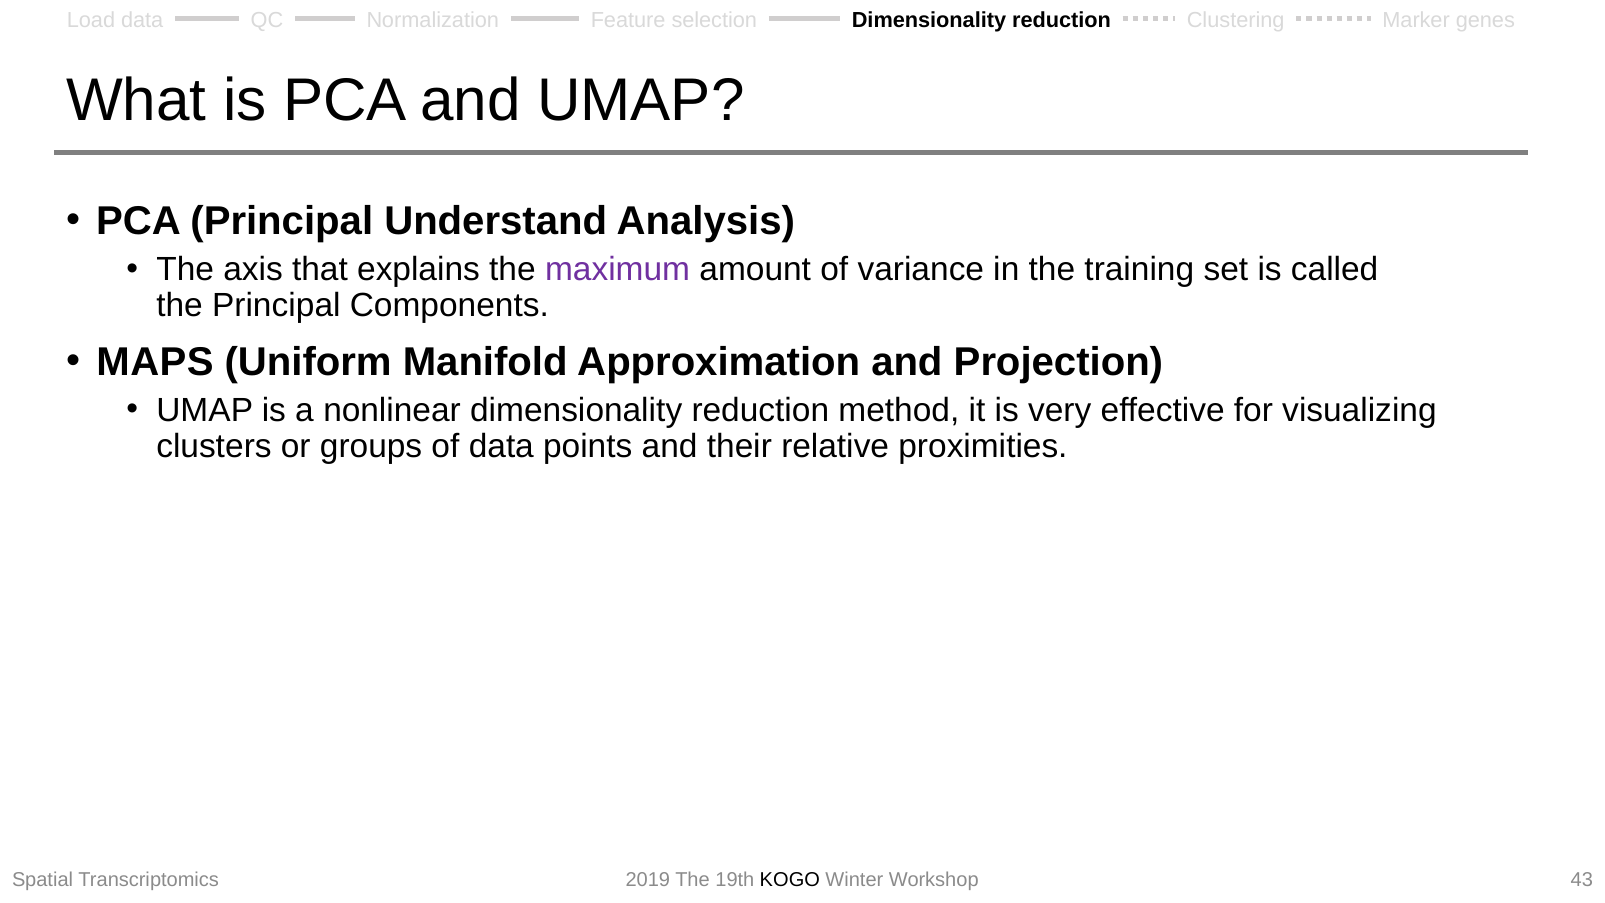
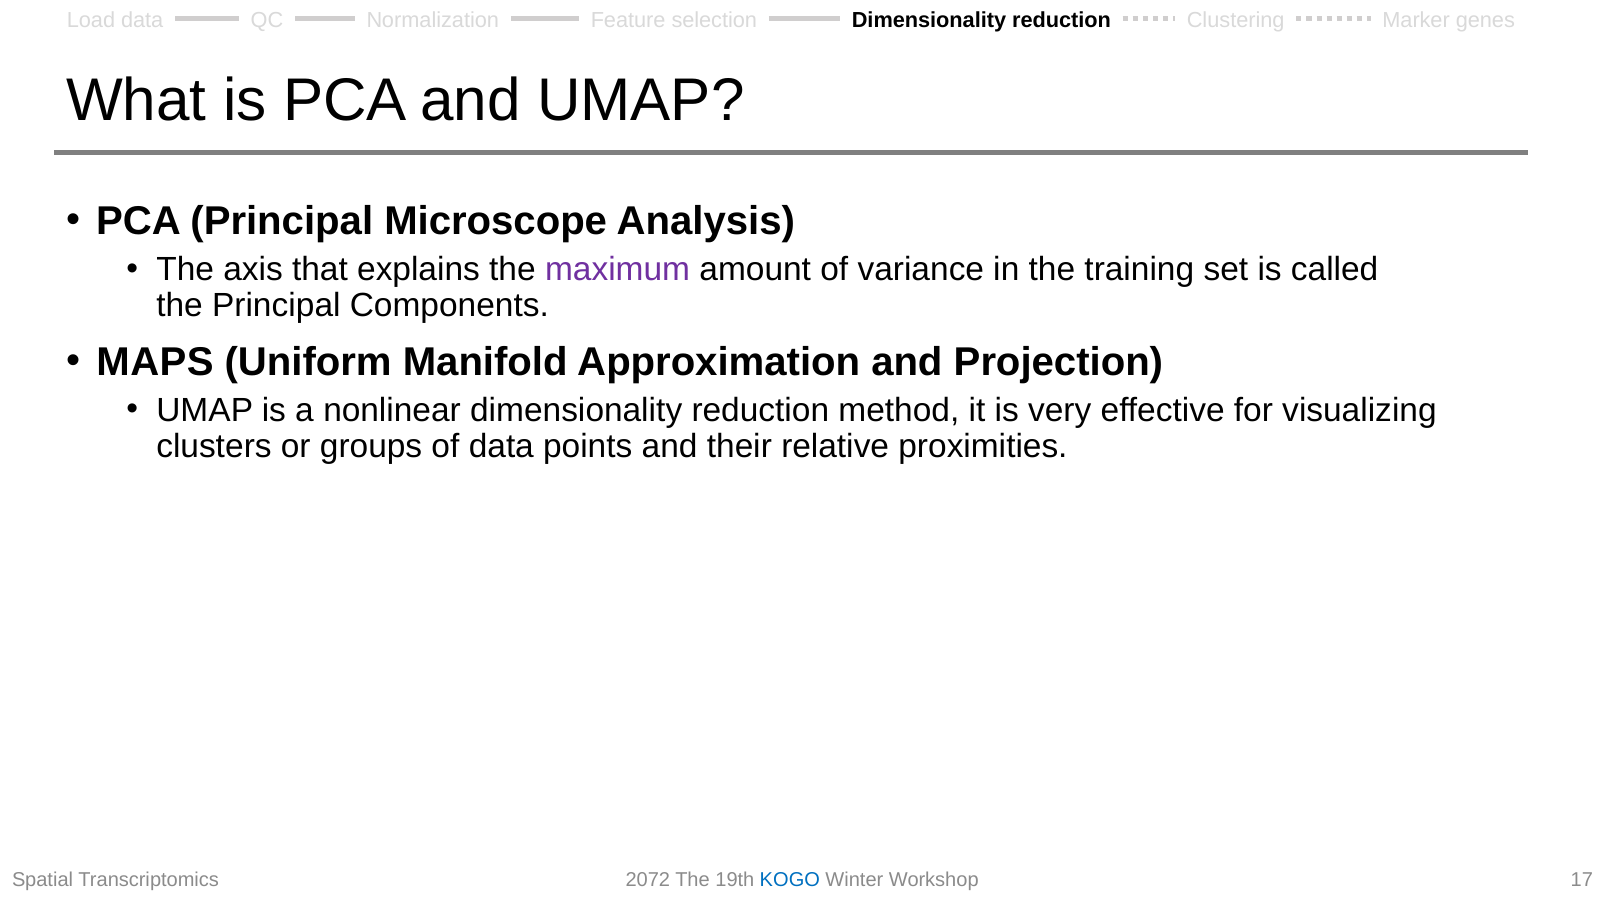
Understand: Understand -> Microscope
2019: 2019 -> 2072
KOGO colour: black -> blue
43: 43 -> 17
